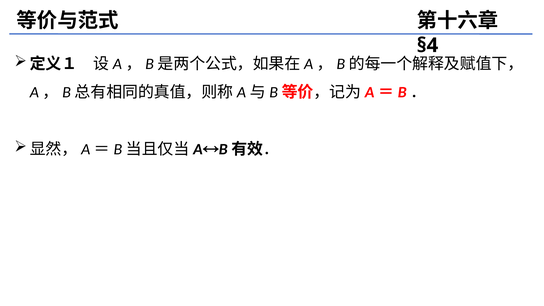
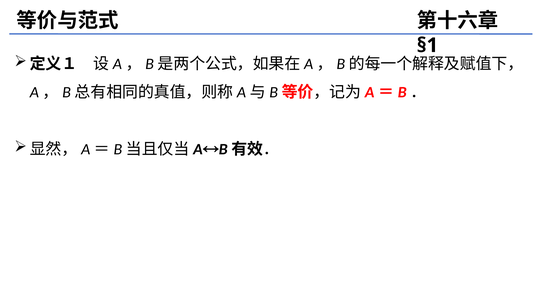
§4: §4 -> §1
